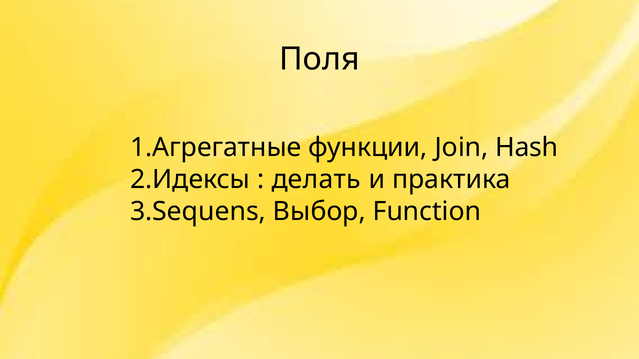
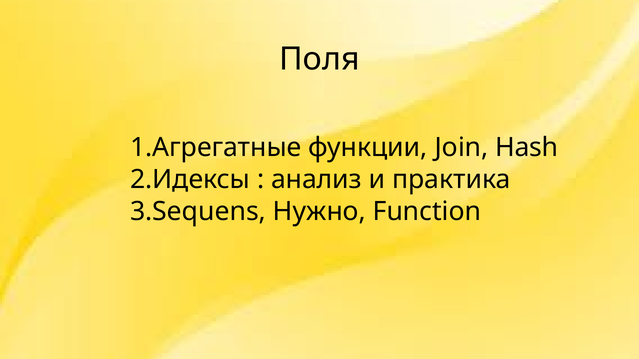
делать: делать -> анализ
Выбор: Выбор -> Нужно
